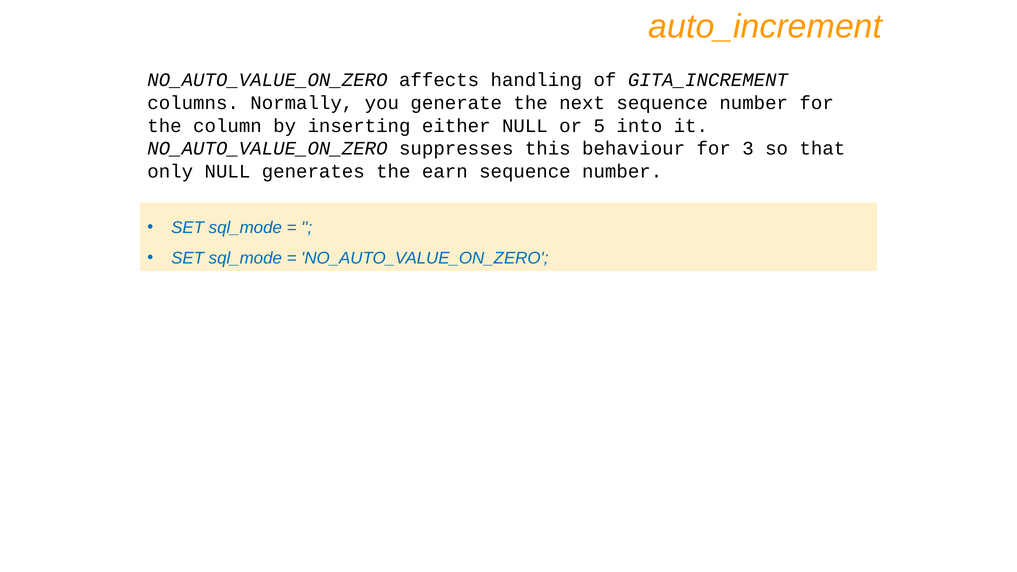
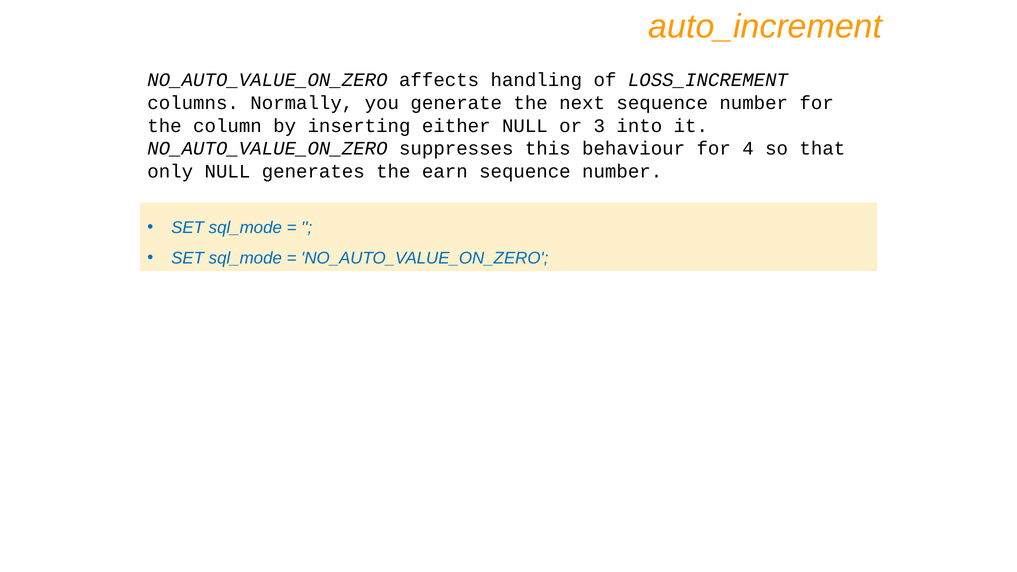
GITA_INCREMENT: GITA_INCREMENT -> LOSS_INCREMENT
5: 5 -> 3
3: 3 -> 4
